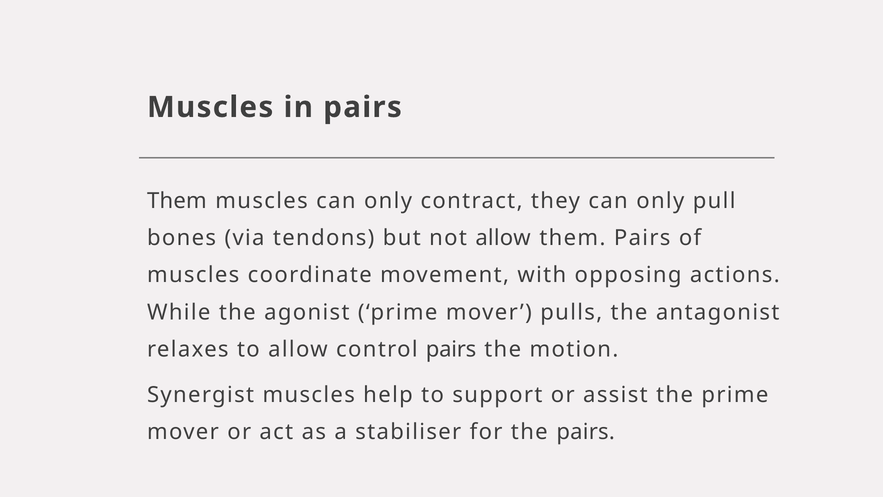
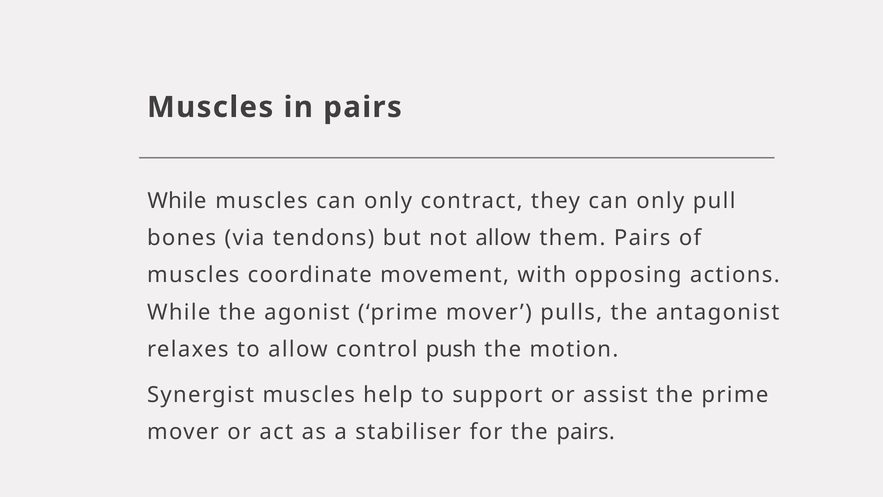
Them at (177, 201): Them -> While
control pairs: pairs -> push
